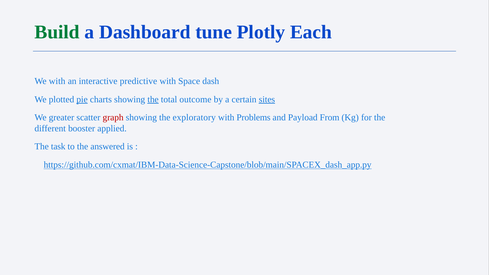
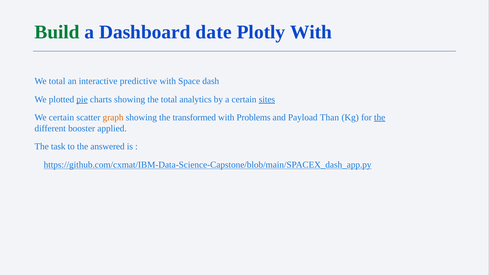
tune: tune -> date
Plotly Each: Each -> With
We with: with -> total
the at (153, 99) underline: present -> none
outcome: outcome -> analytics
We greater: greater -> certain
graph colour: red -> orange
exploratory: exploratory -> transformed
From: From -> Than
the at (380, 117) underline: none -> present
